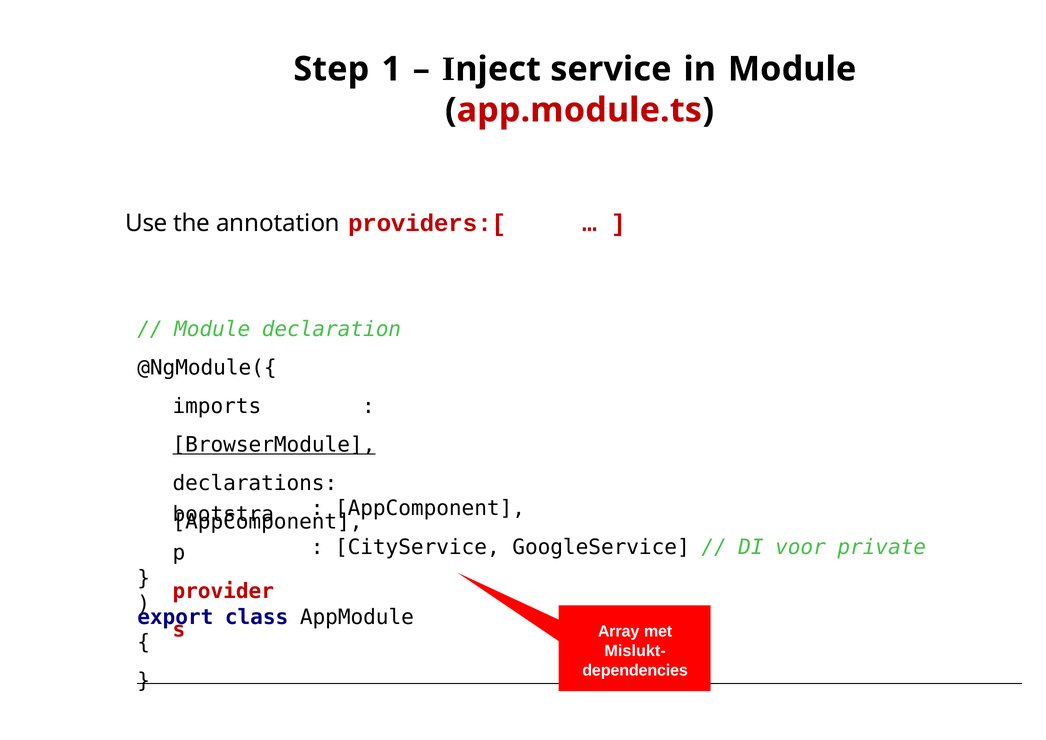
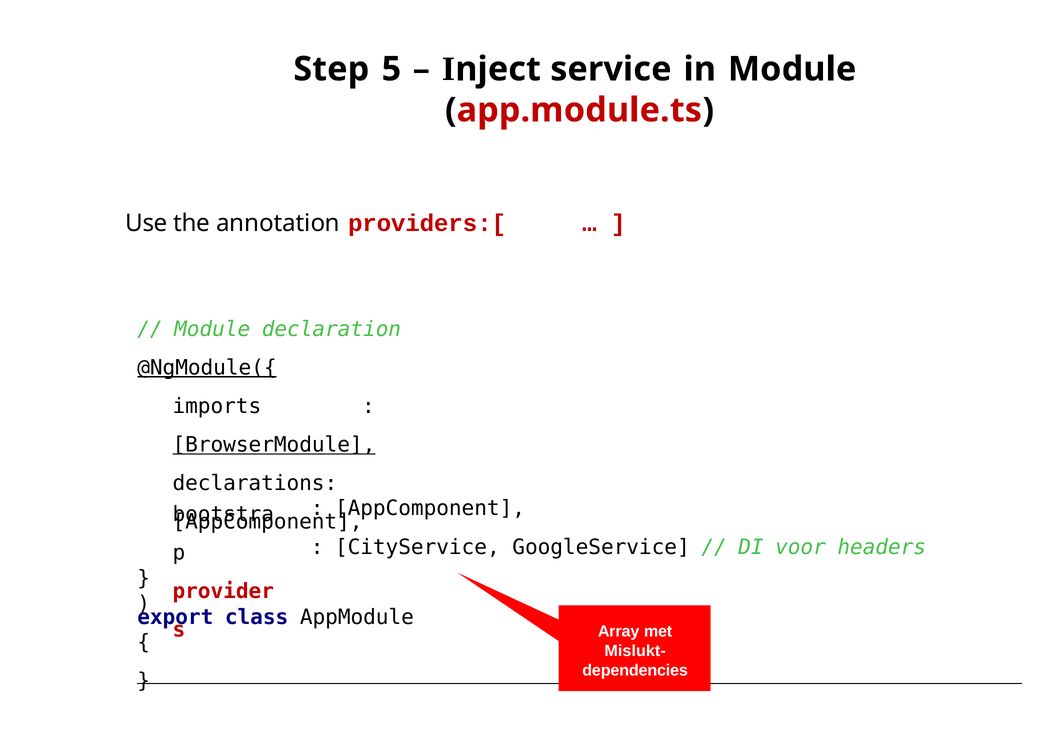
1: 1 -> 5
@NgModule({ underline: none -> present
private: private -> headers
